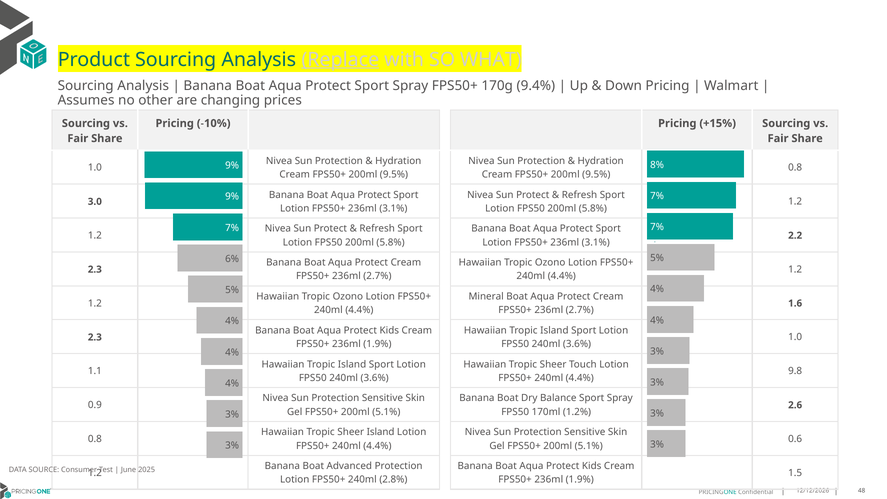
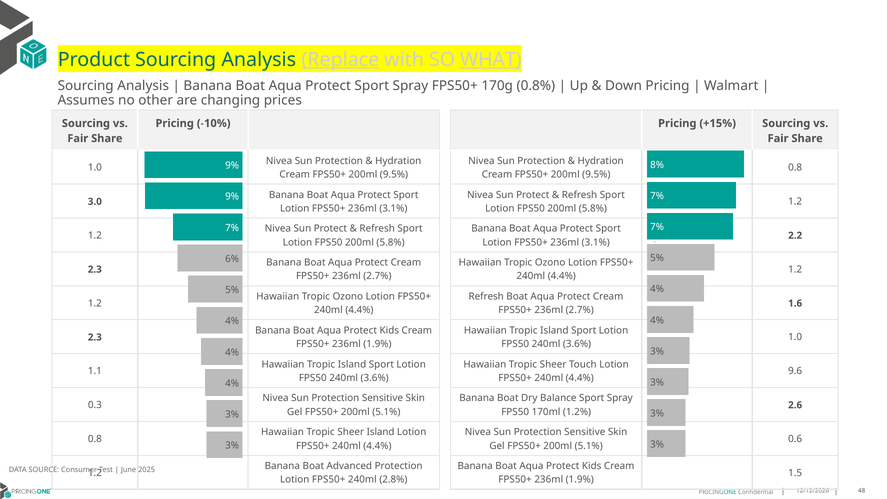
WHAT underline: none -> present
9.4%: 9.4% -> 0.8%
Mineral at (486, 296): Mineral -> Refresh
9.8: 9.8 -> 9.6
0.9: 0.9 -> 0.3
